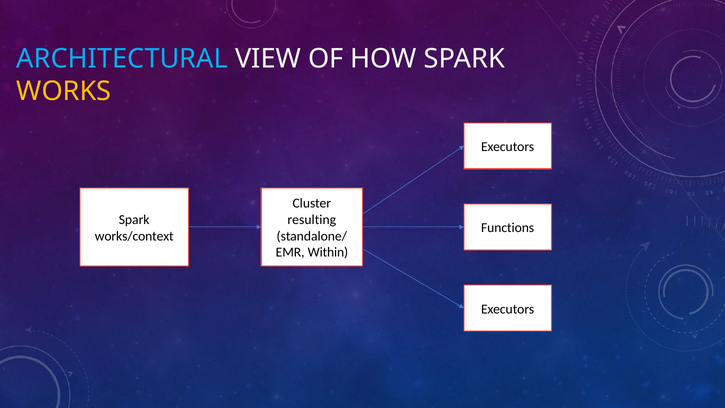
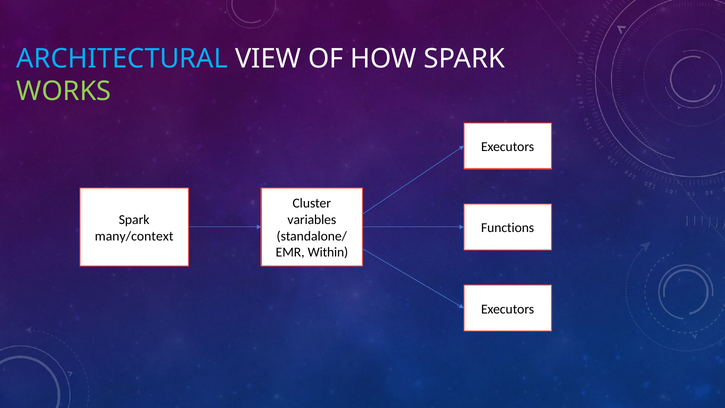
WORKS colour: yellow -> light green
resulting: resulting -> variables
works/context: works/context -> many/context
